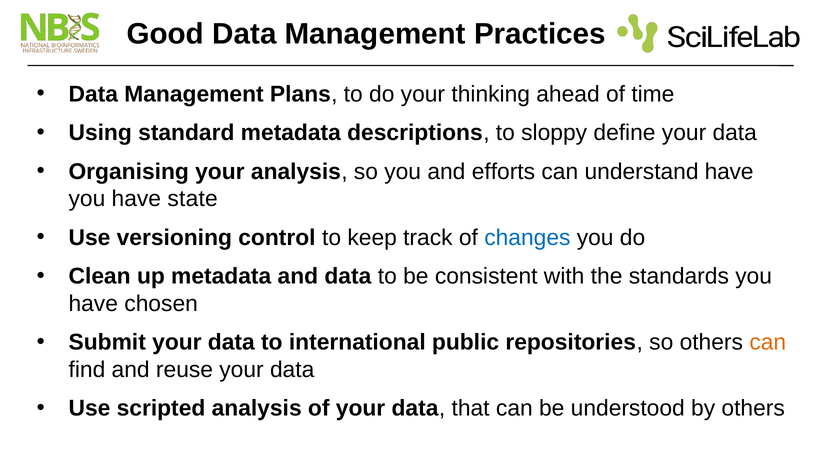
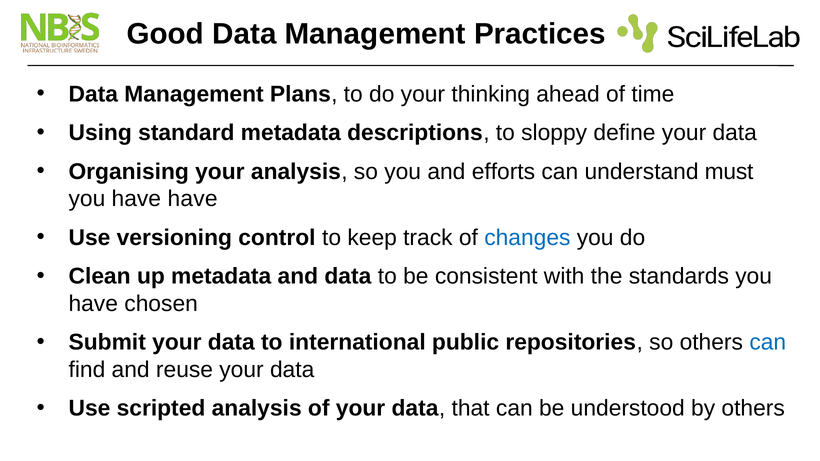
understand have: have -> must
have state: state -> have
can at (768, 343) colour: orange -> blue
